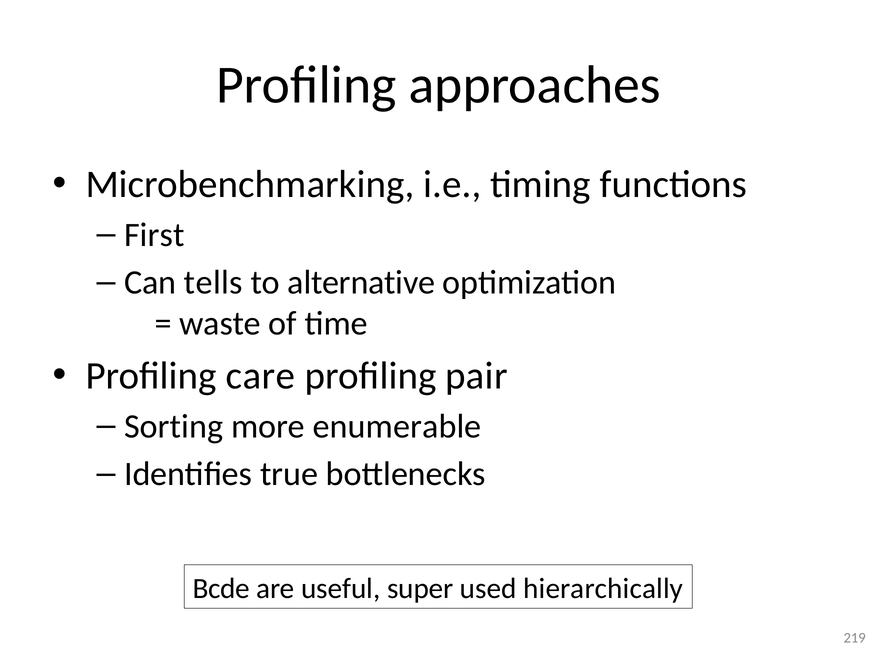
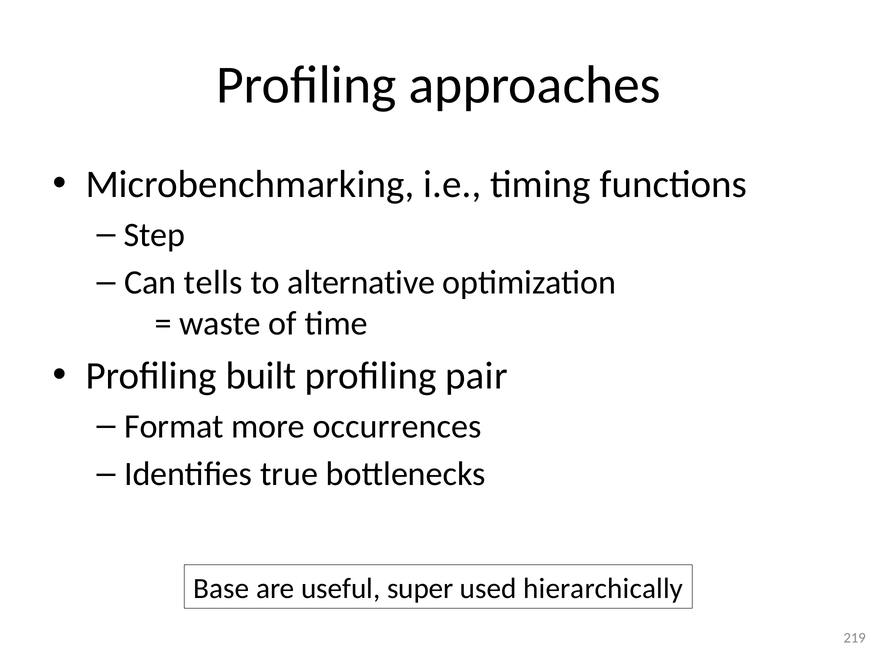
First: First -> Step
care: care -> built
Sorting: Sorting -> Format
enumerable: enumerable -> occurrences
Bcde: Bcde -> Base
